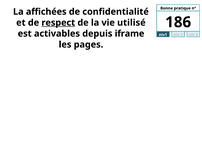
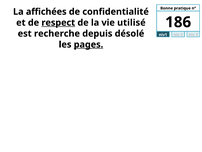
activables: activables -> recherche
iframe: iframe -> désolé
pages underline: none -> present
